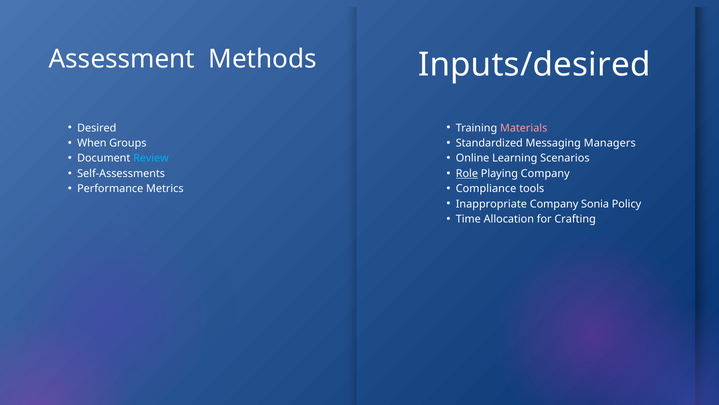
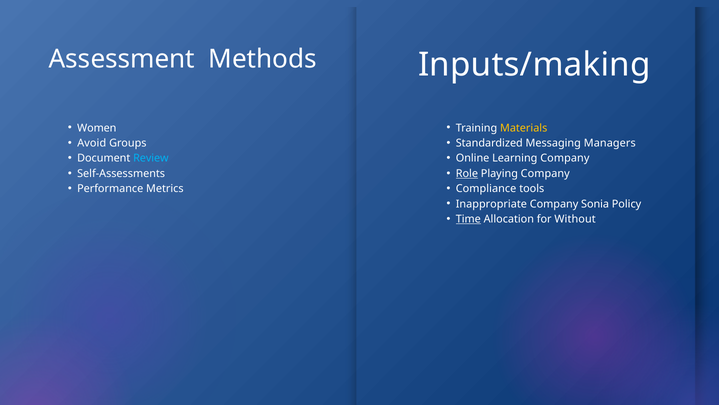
Inputs/desired: Inputs/desired -> Inputs/making
Desired: Desired -> Women
Materials colour: pink -> yellow
When: When -> Avoid
Learning Scenarios: Scenarios -> Company
Time underline: none -> present
Crafting: Crafting -> Without
